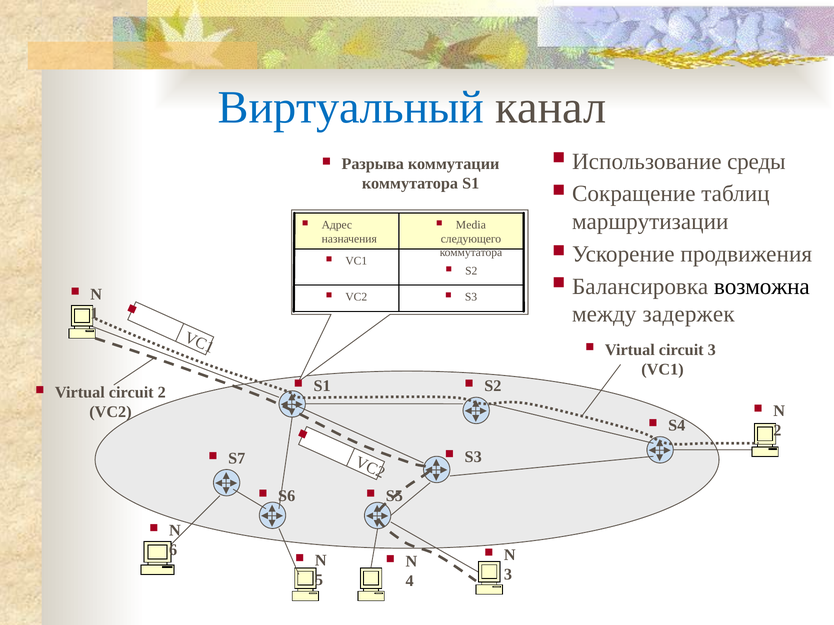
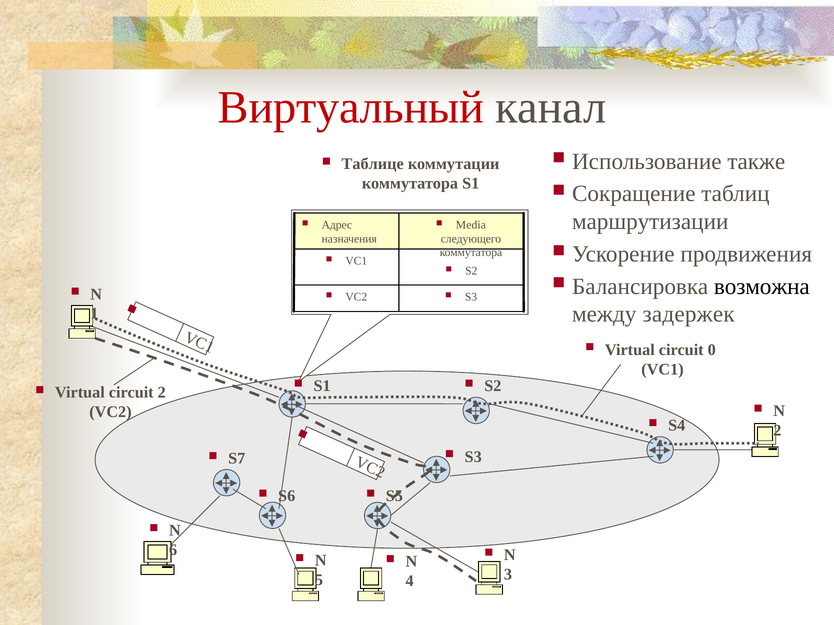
Виртуальный colour: blue -> red
среды: среды -> также
Разрыва: Разрыва -> Таблице
circuit 3: 3 -> 0
